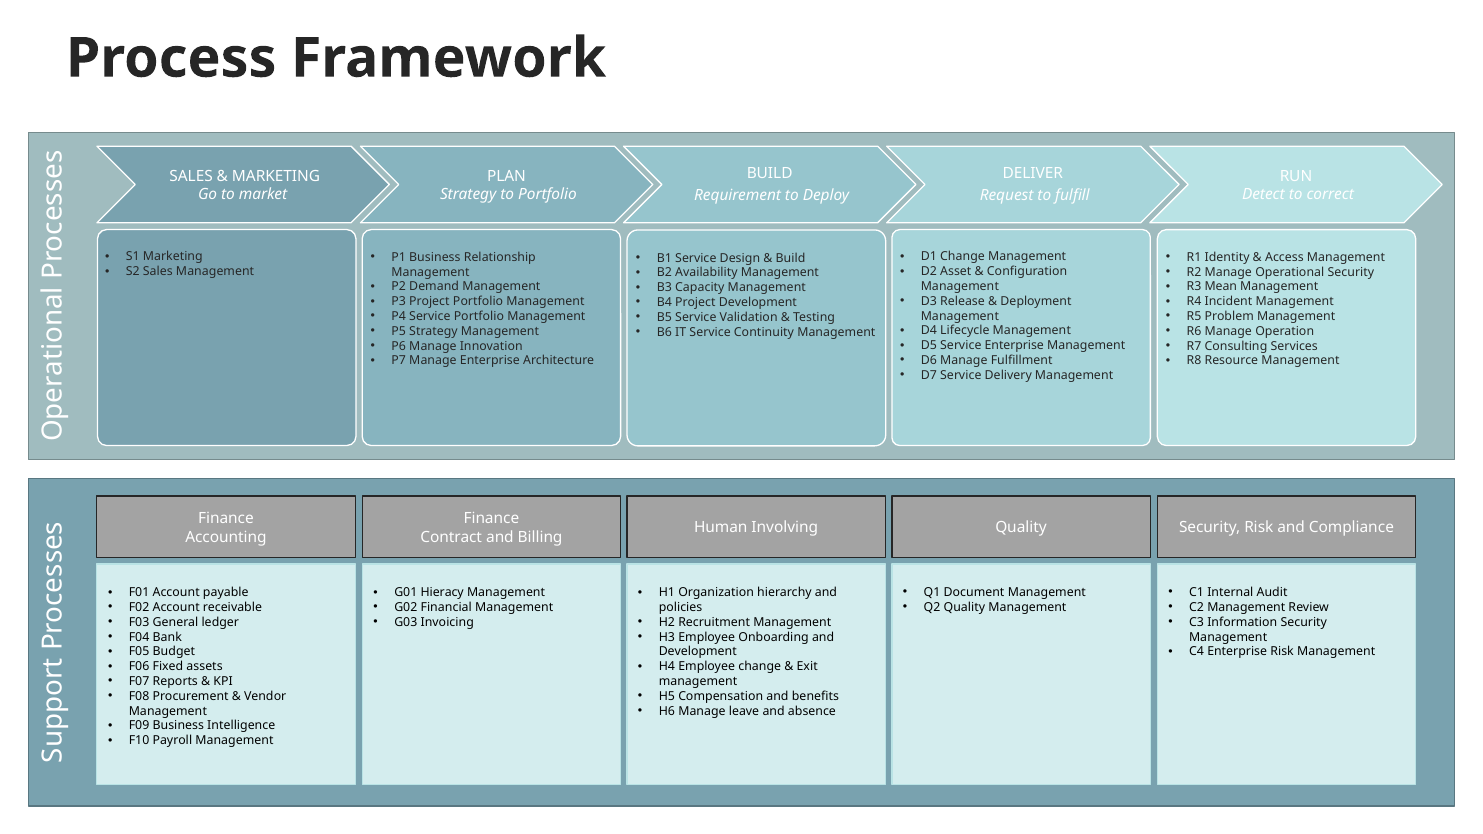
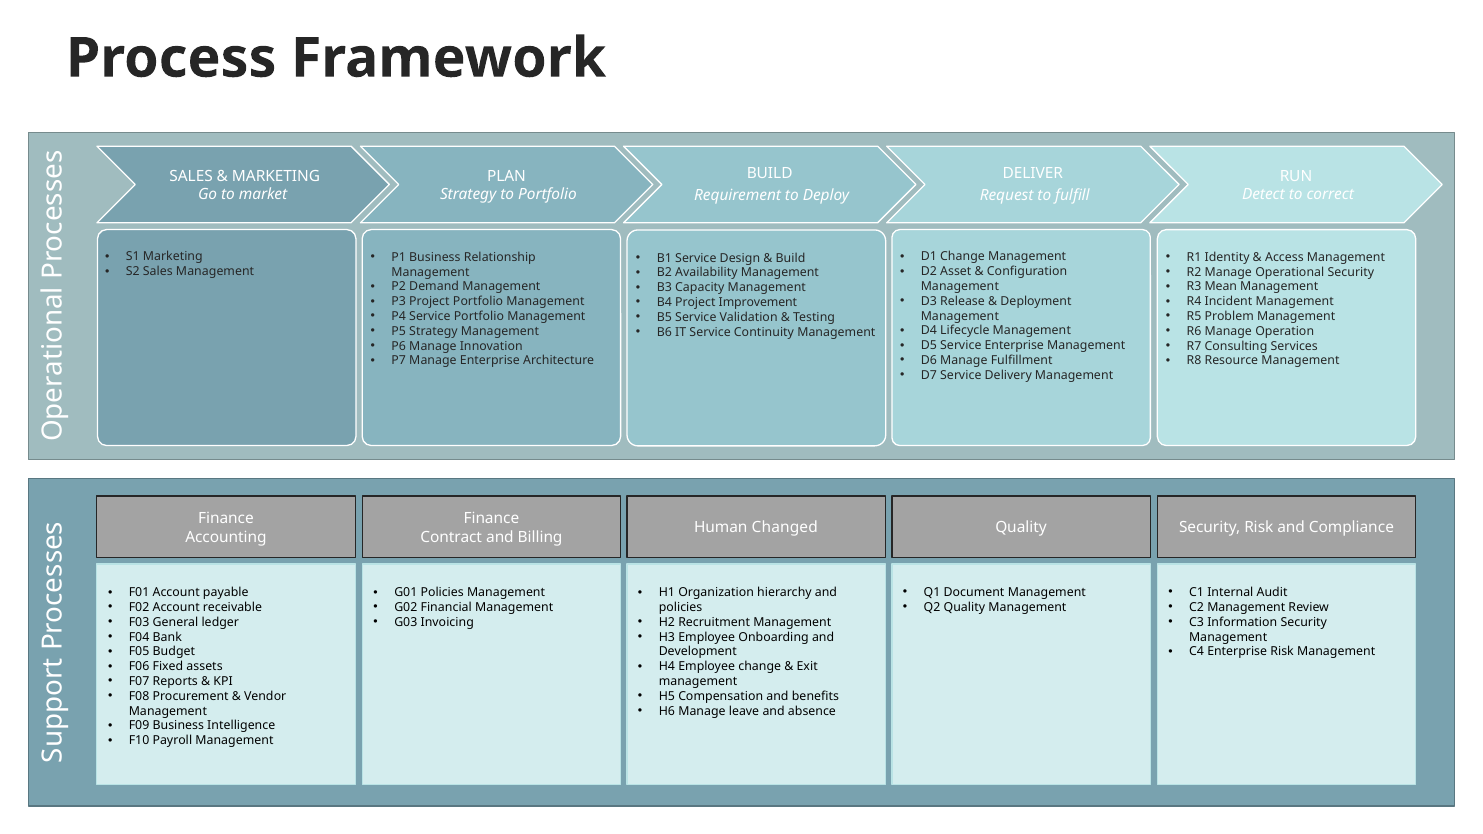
Project Development: Development -> Improvement
Involving: Involving -> Changed
G01 Hieracy: Hieracy -> Policies
